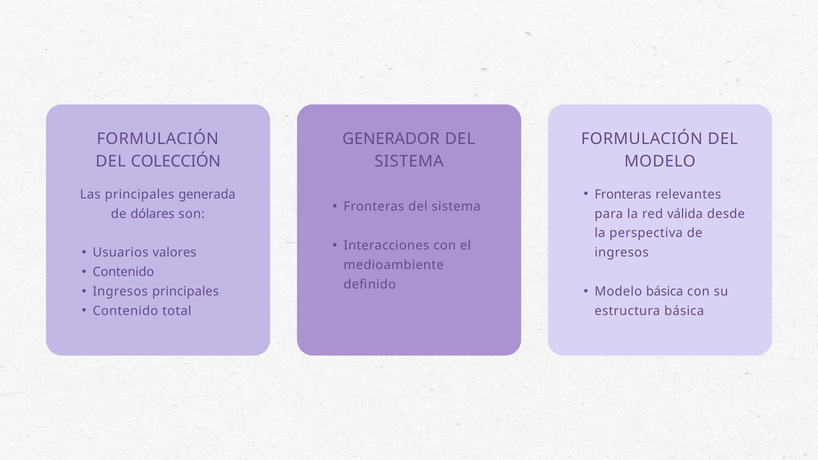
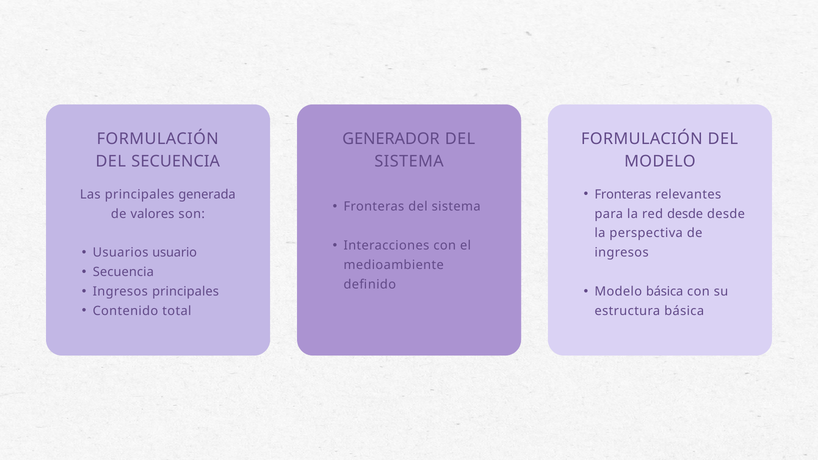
DEL COLECCIÓN: COLECCIÓN -> SECUENCIA
dólares: dólares -> valores
red válida: válida -> desde
valores: valores -> usuario
Contenido at (123, 272): Contenido -> Secuencia
